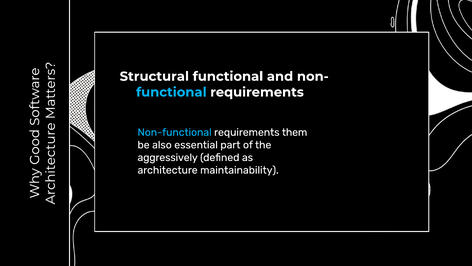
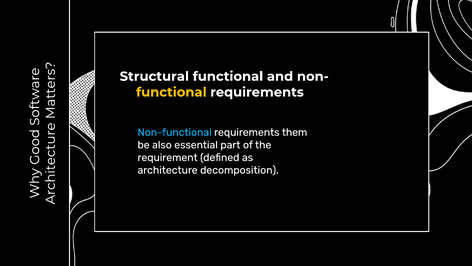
functional at (171, 92) colour: light blue -> yellow
aggressively: aggressively -> requirement
maintainability: maintainability -> decomposition
